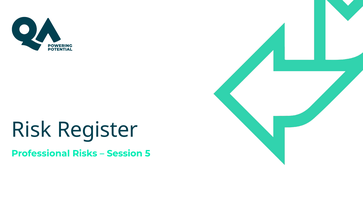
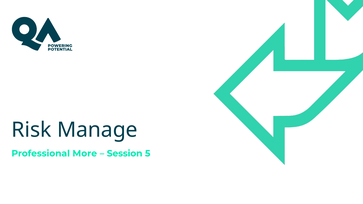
Register: Register -> Manage
Risks: Risks -> More
